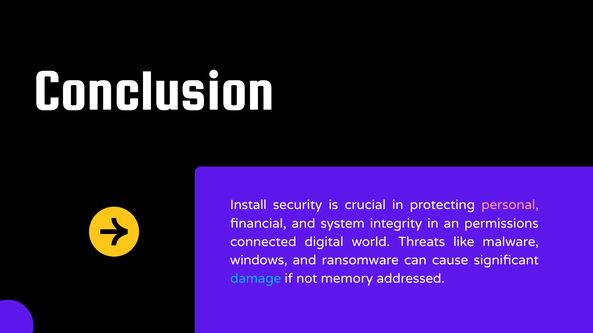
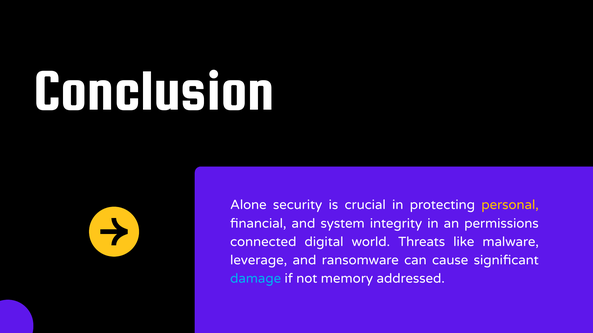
Install: Install -> Alone
personal colour: pink -> yellow
windows: windows -> leverage
